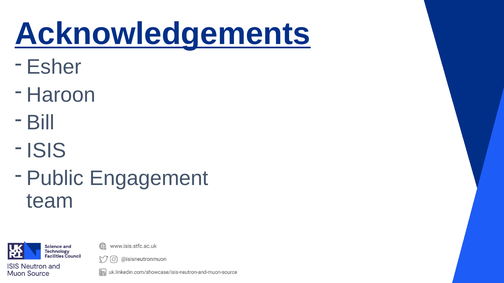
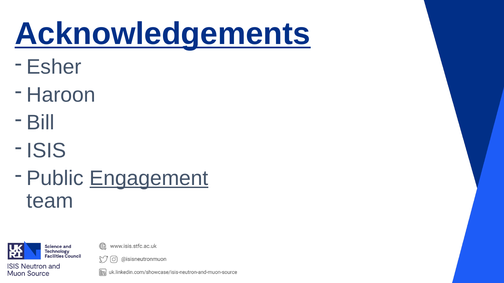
Engagement underline: none -> present
